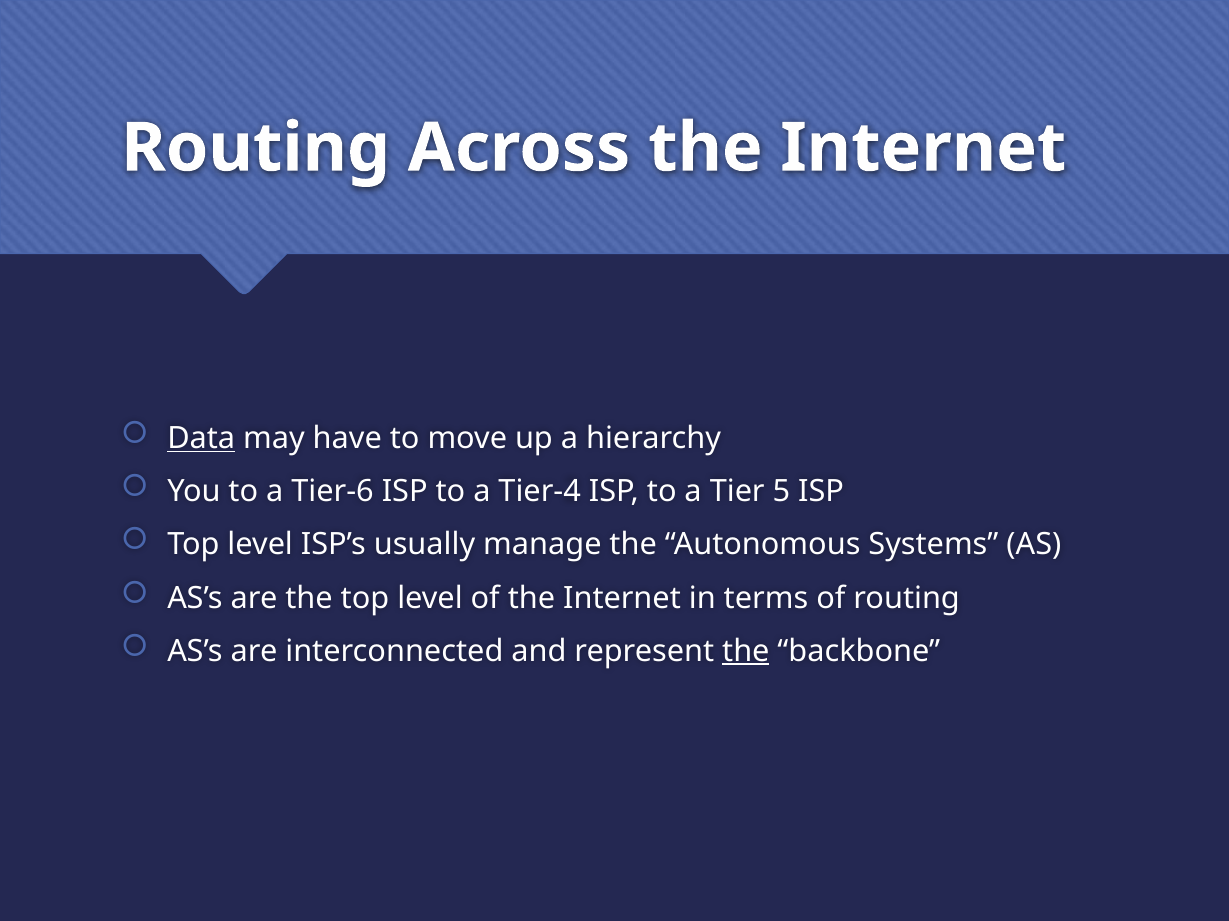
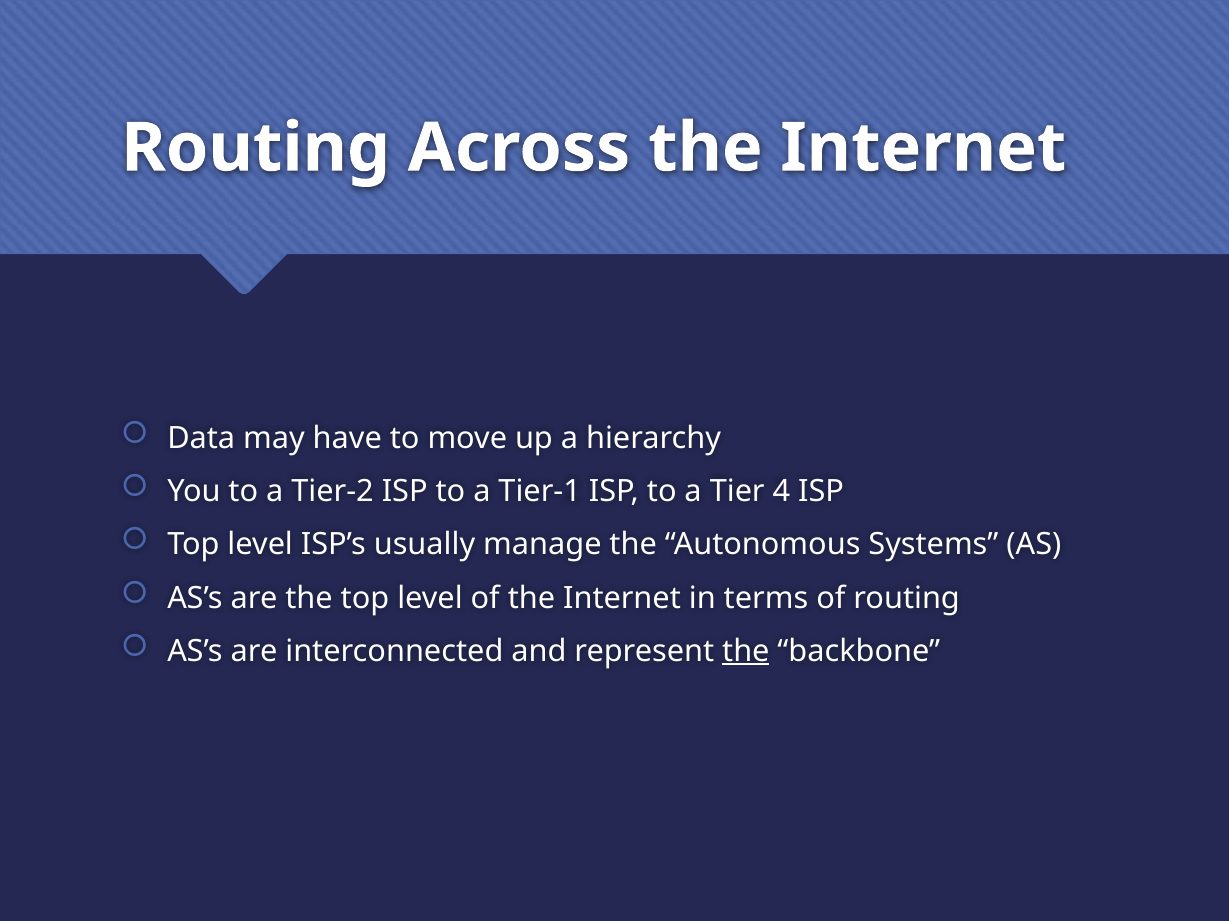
Data underline: present -> none
Tier-6: Tier-6 -> Tier-2
Tier-4: Tier-4 -> Tier-1
5: 5 -> 4
